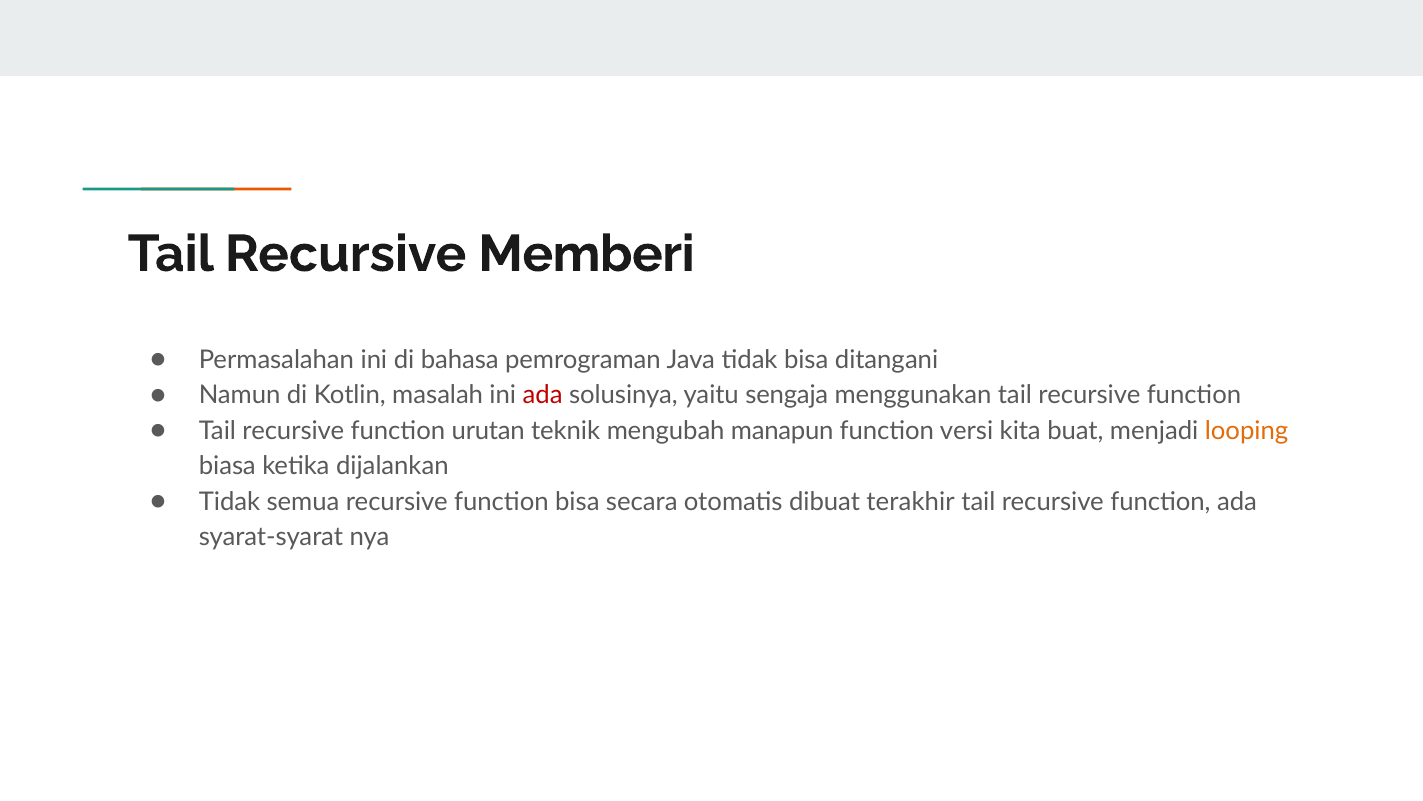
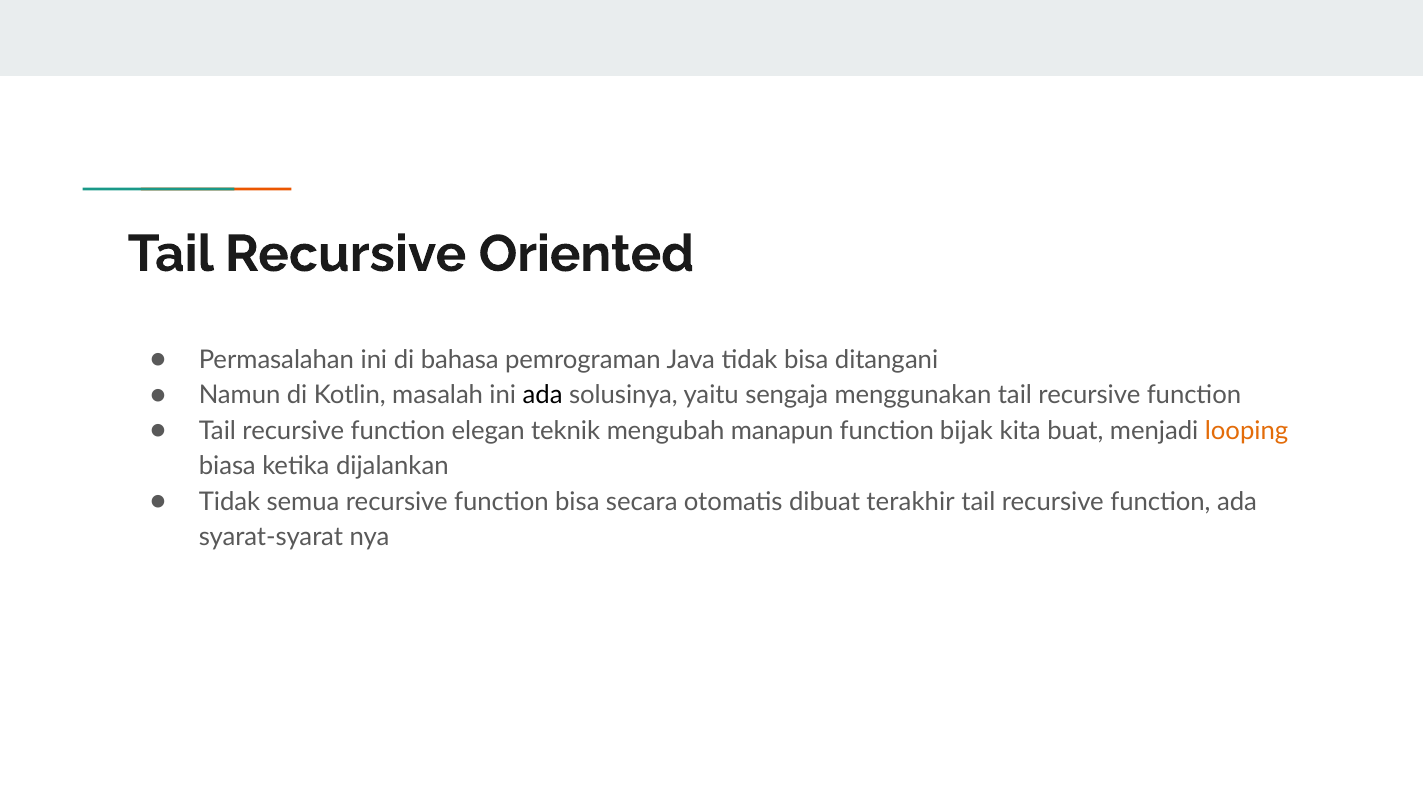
Memberi: Memberi -> Oriented
ada at (543, 395) colour: red -> black
urutan: urutan -> elegan
versi: versi -> bijak
